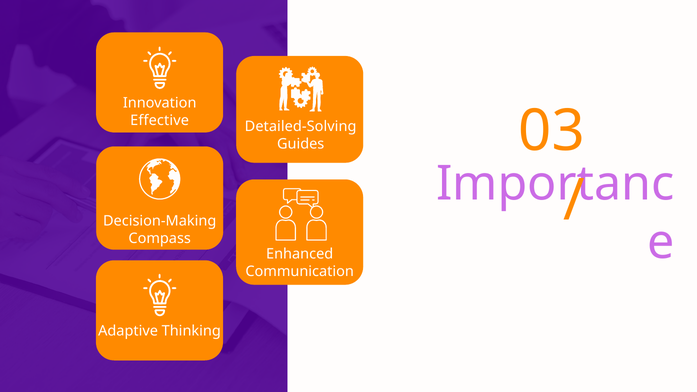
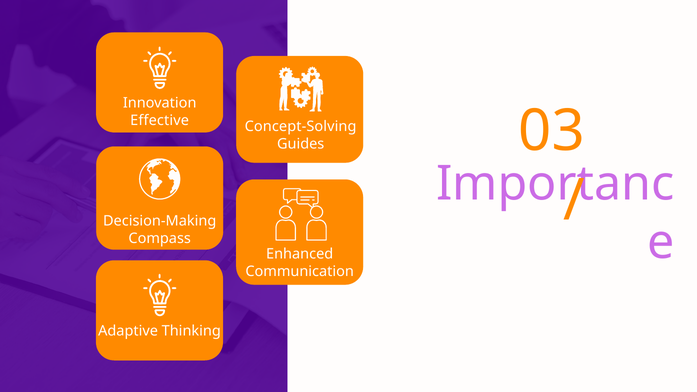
Detailed-Solving: Detailed-Solving -> Concept-Solving
